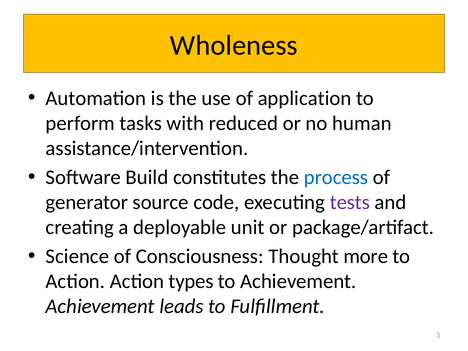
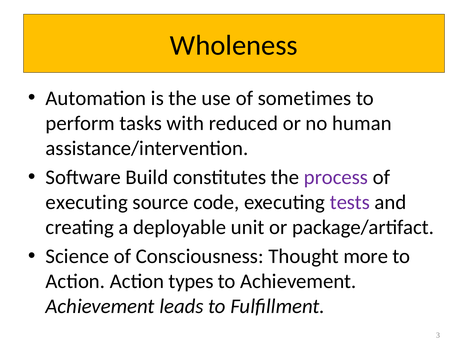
application: application -> sometimes
process colour: blue -> purple
generator at (87, 202): generator -> executing
